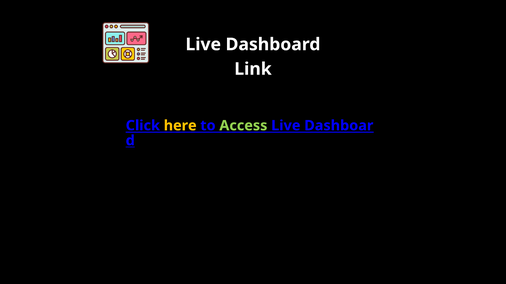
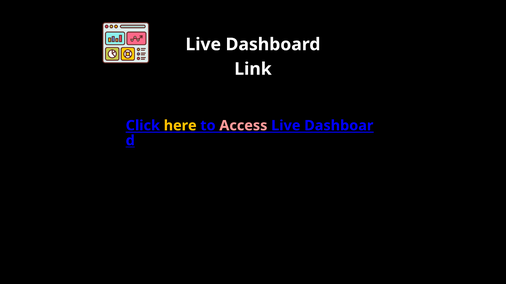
Access colour: light green -> pink
